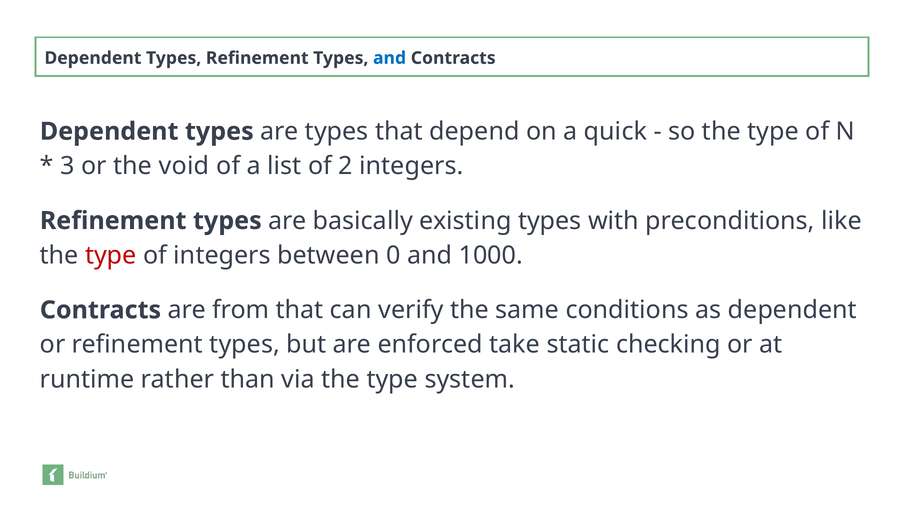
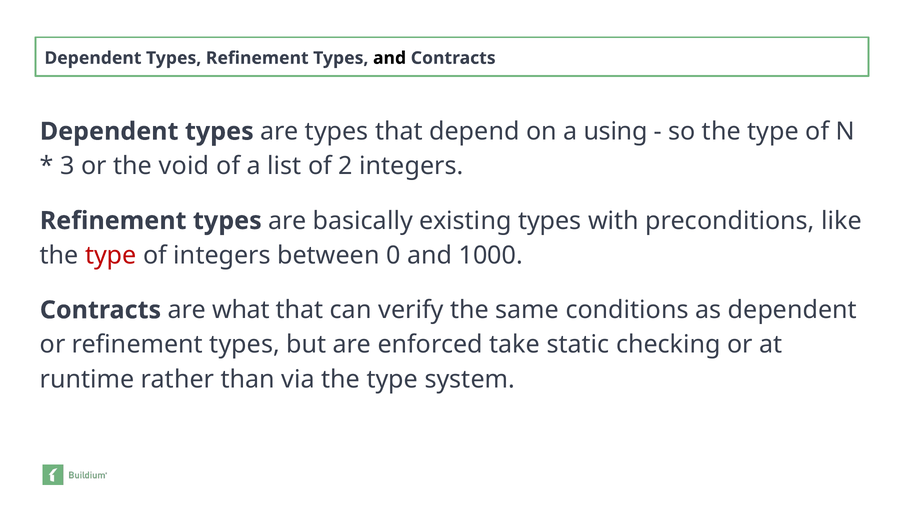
and at (390, 58) colour: blue -> black
quick: quick -> using
from: from -> what
